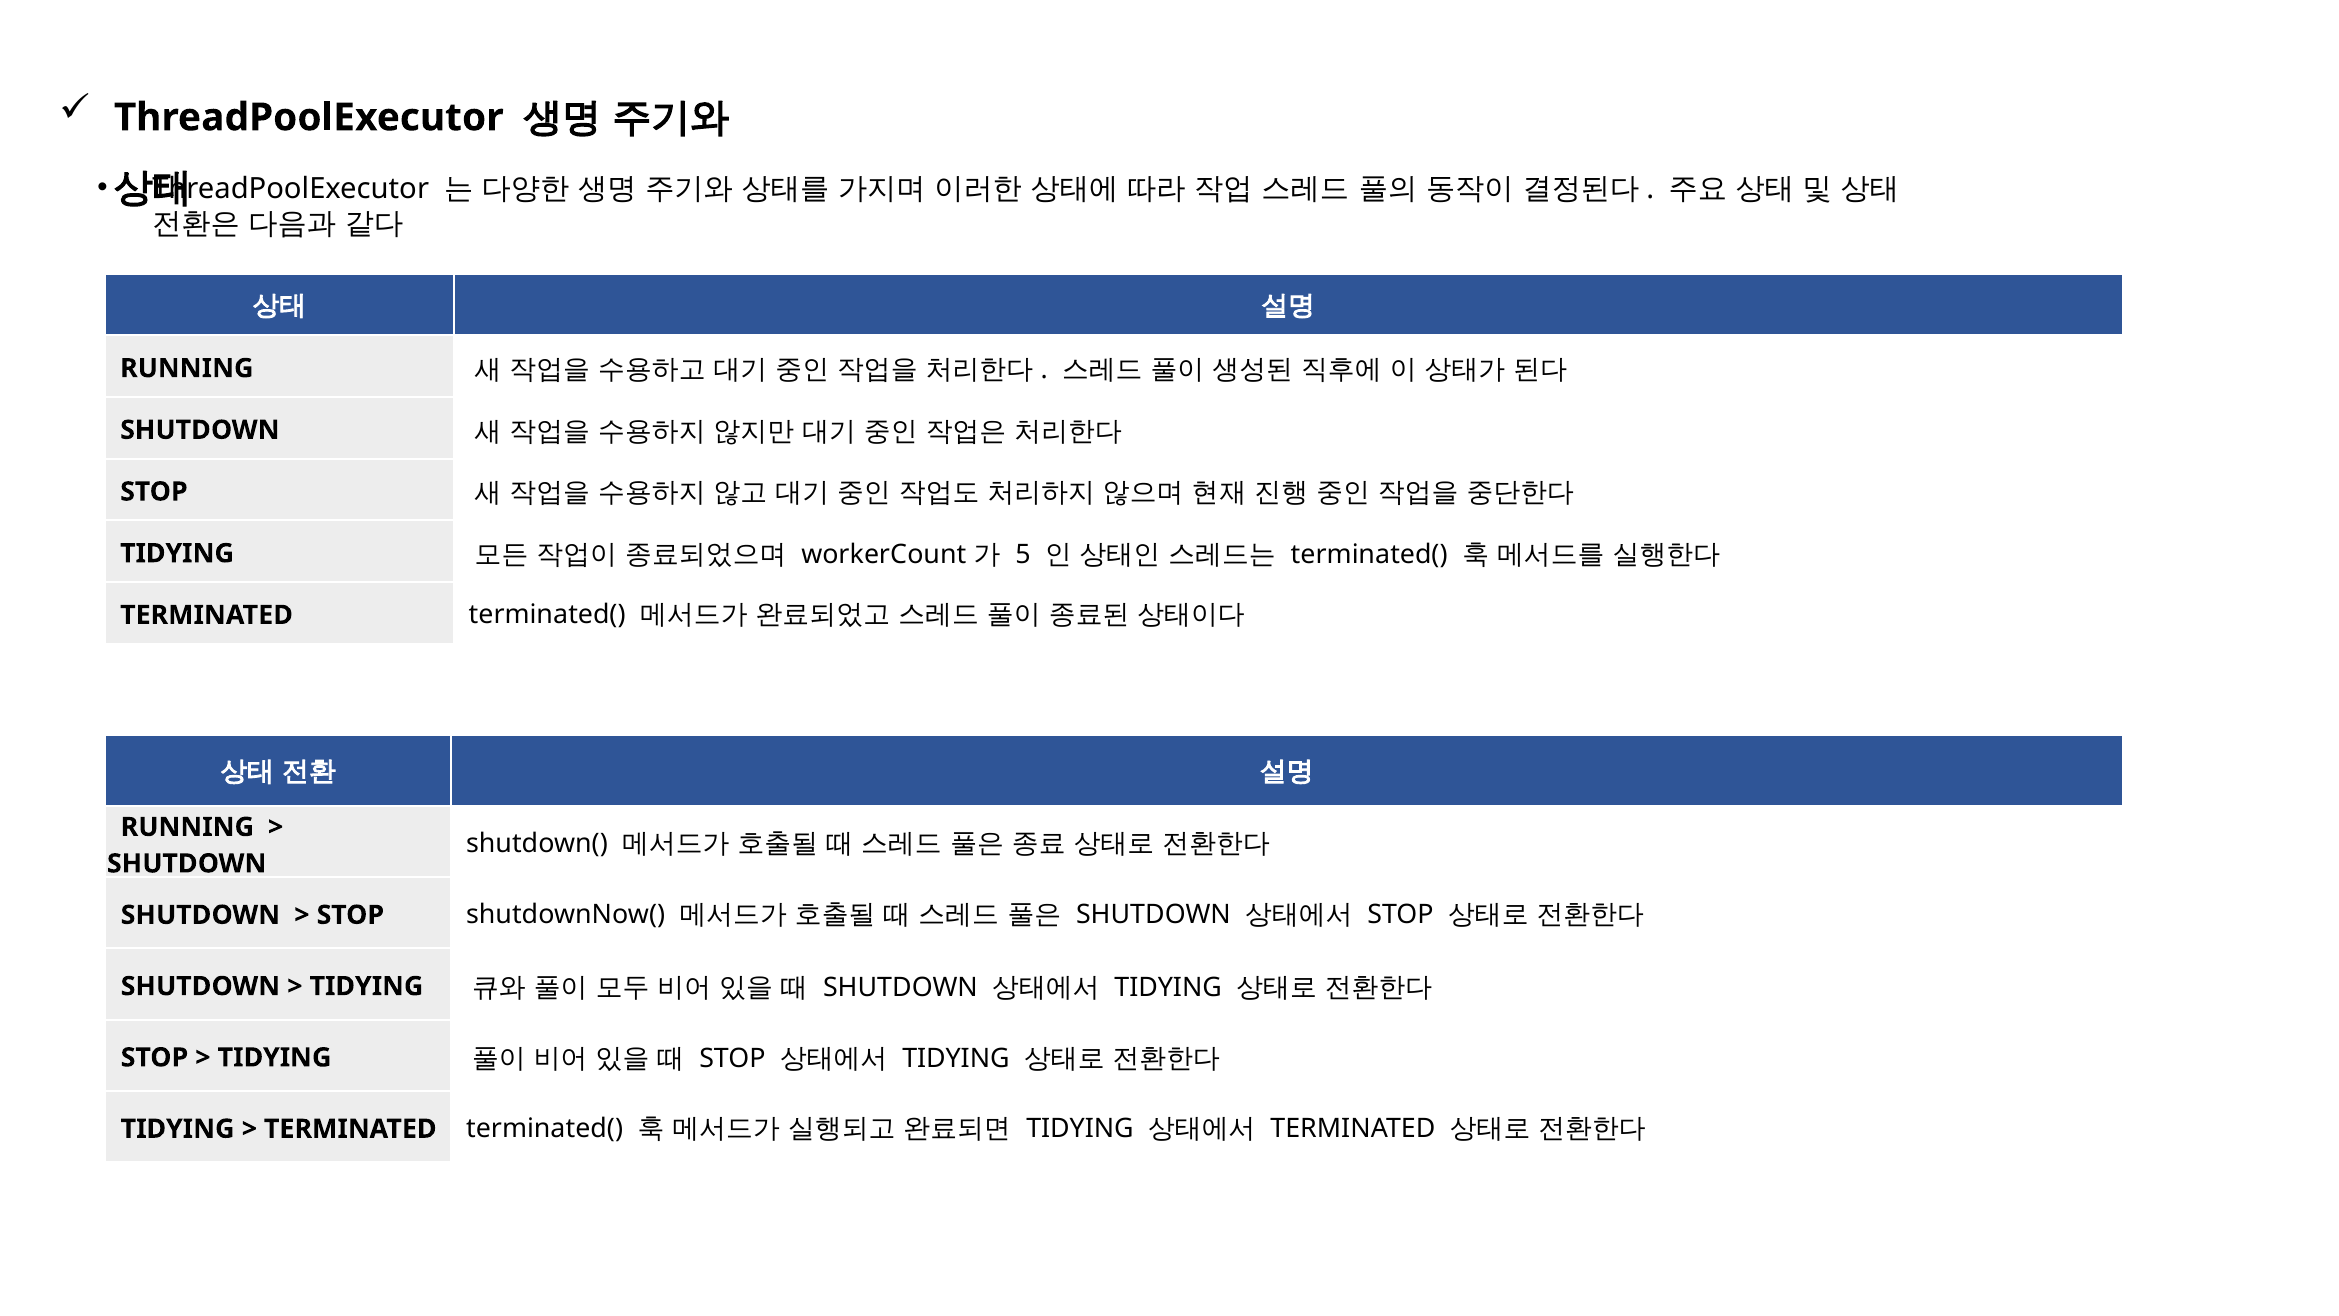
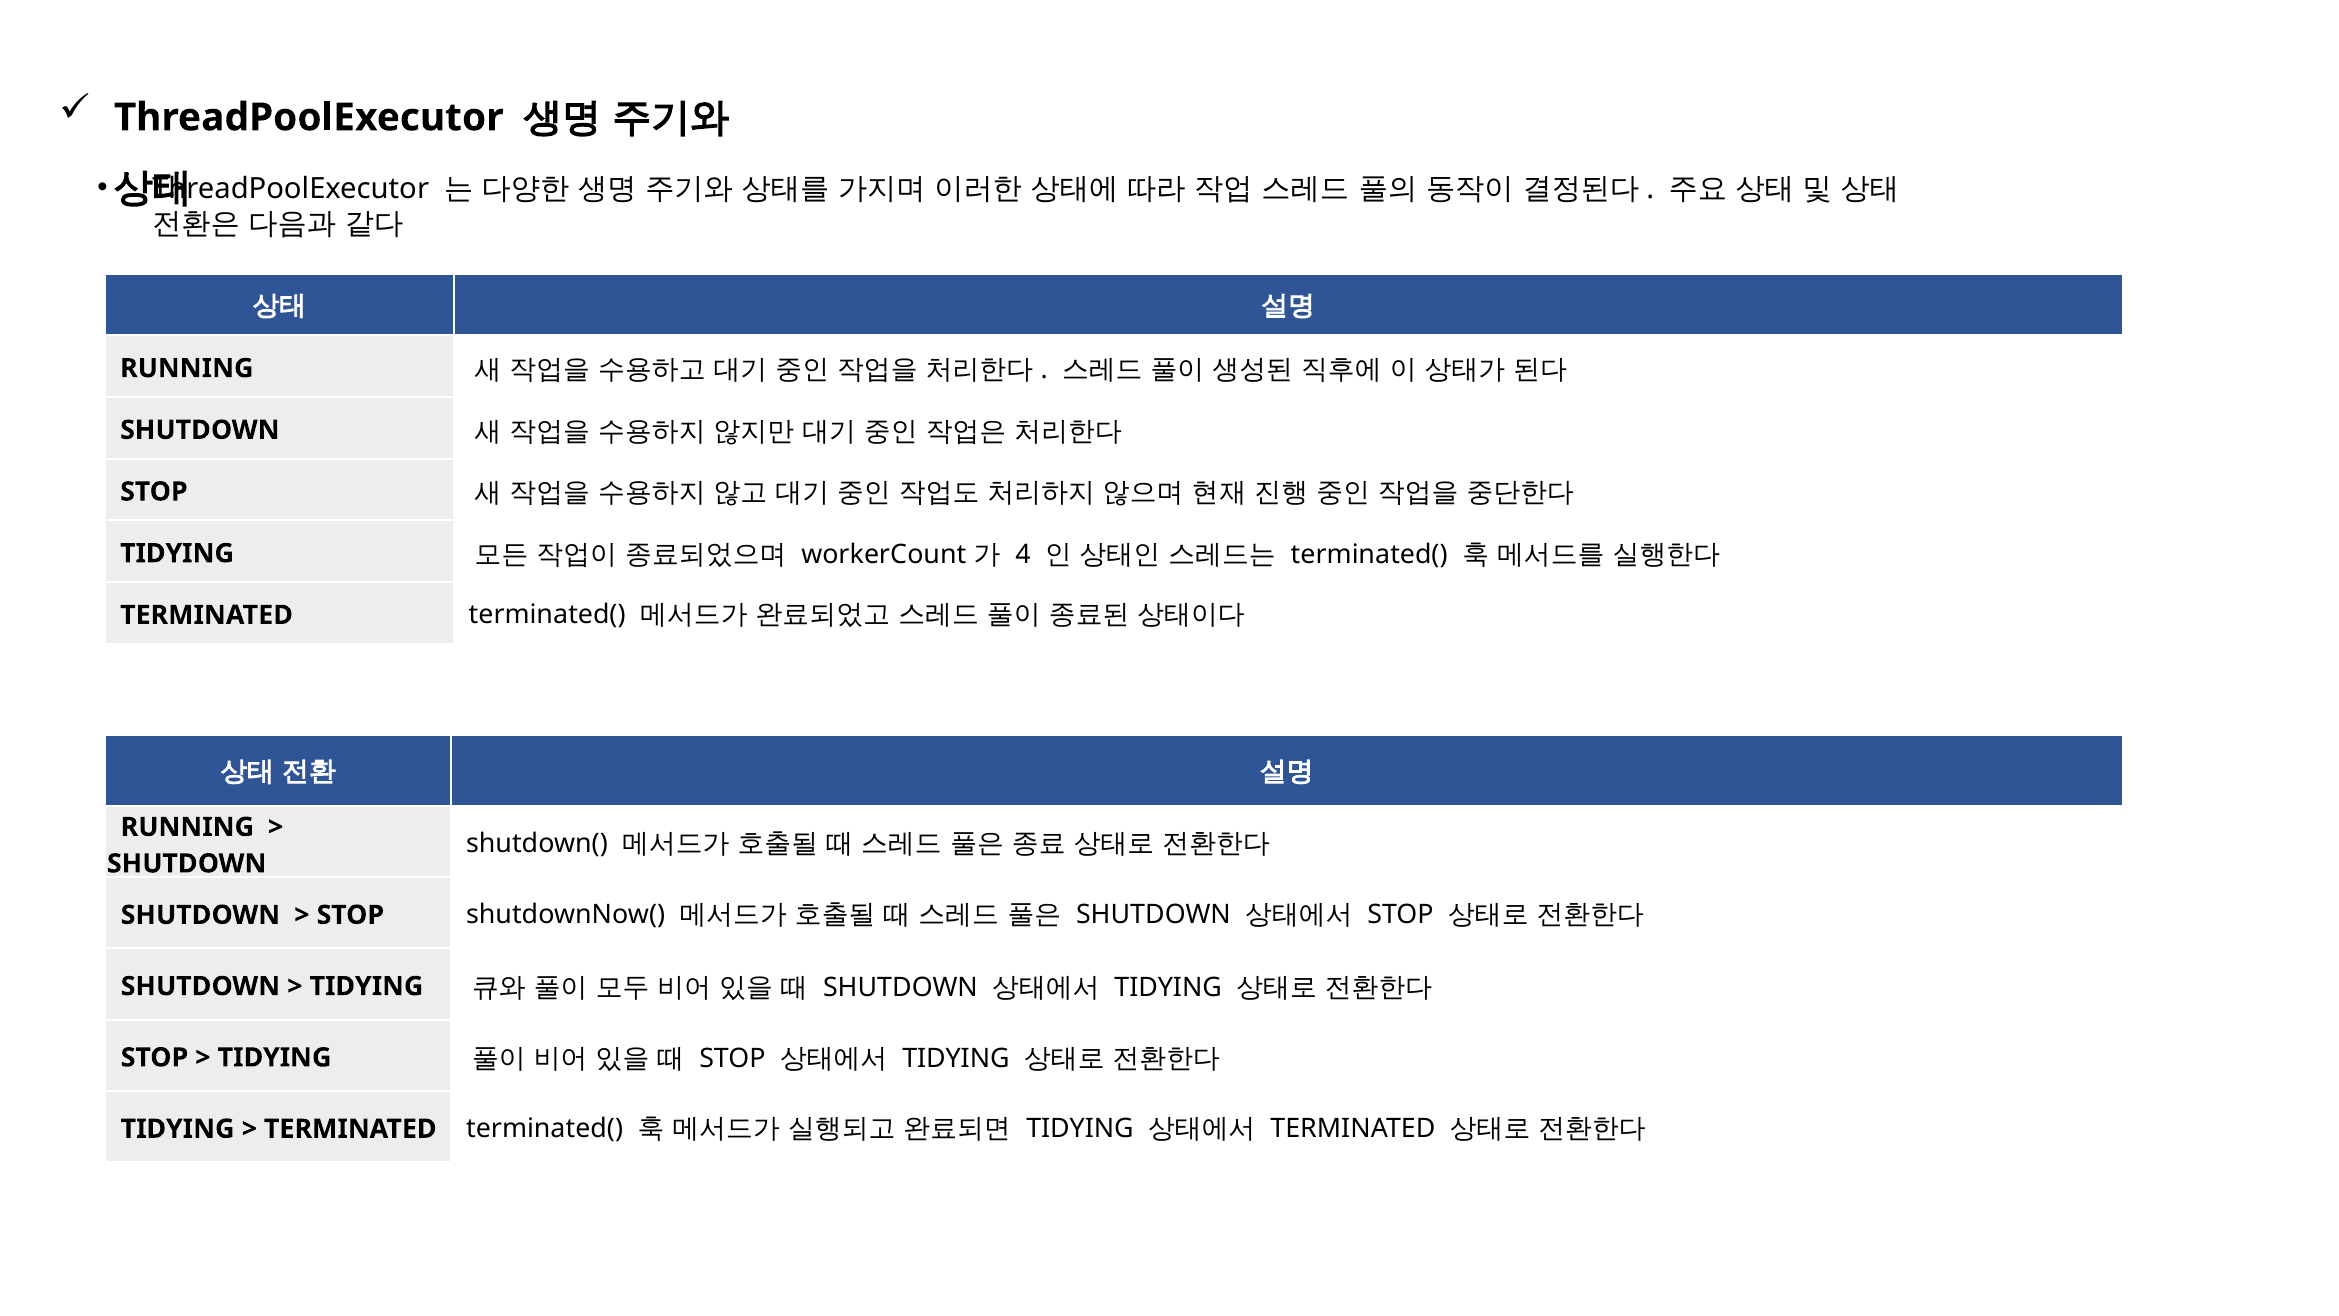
5: 5 -> 4
